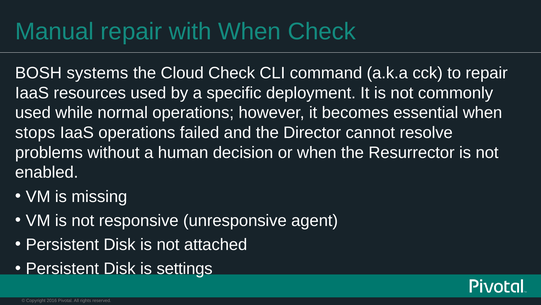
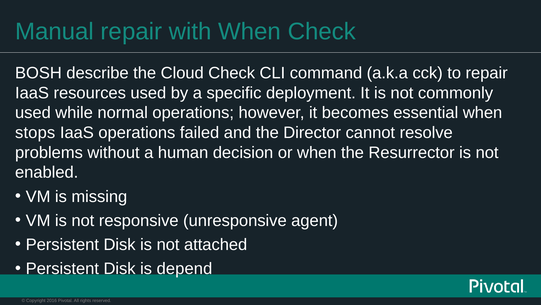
systems: systems -> describe
settings: settings -> depend
